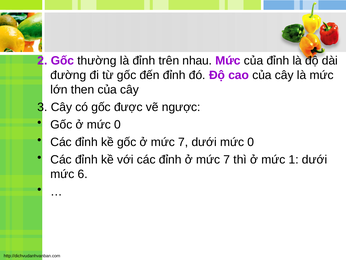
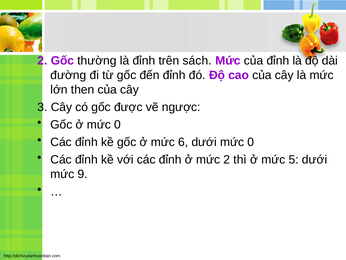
nhau: nhau -> sách
gốc ở mức 7: 7 -> 6
đỉnh ở mức 7: 7 -> 2
1: 1 -> 5
6: 6 -> 9
